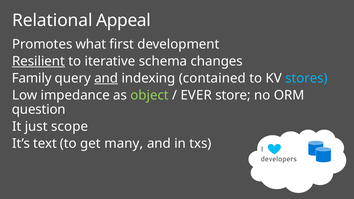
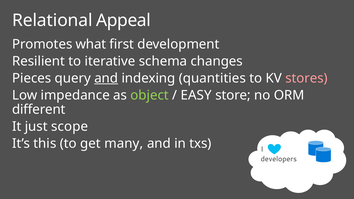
Resilient underline: present -> none
Family: Family -> Pieces
contained: contained -> quantities
stores colour: light blue -> pink
EVER: EVER -> EASY
question: question -> different
text: text -> this
